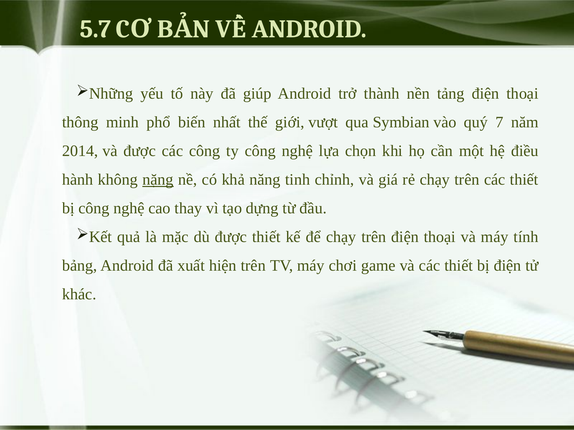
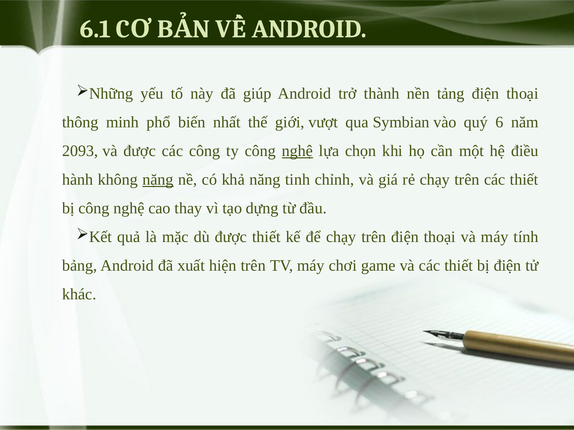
5.7: 5.7 -> 6.1
7: 7 -> 6
2014: 2014 -> 2093
nghệ at (297, 151) underline: none -> present
